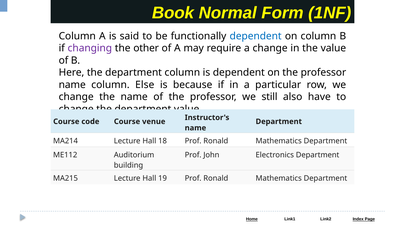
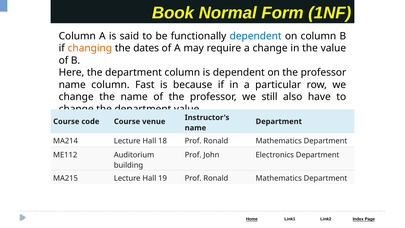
changing colour: purple -> orange
other: other -> dates
Else: Else -> Fast
